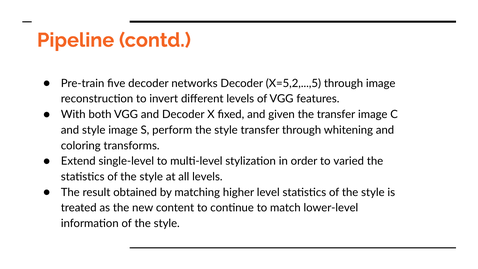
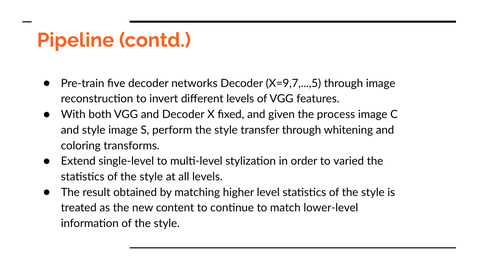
X=5,2,...,5: X=5,2,...,5 -> X=9,7,...,5
the transfer: transfer -> process
